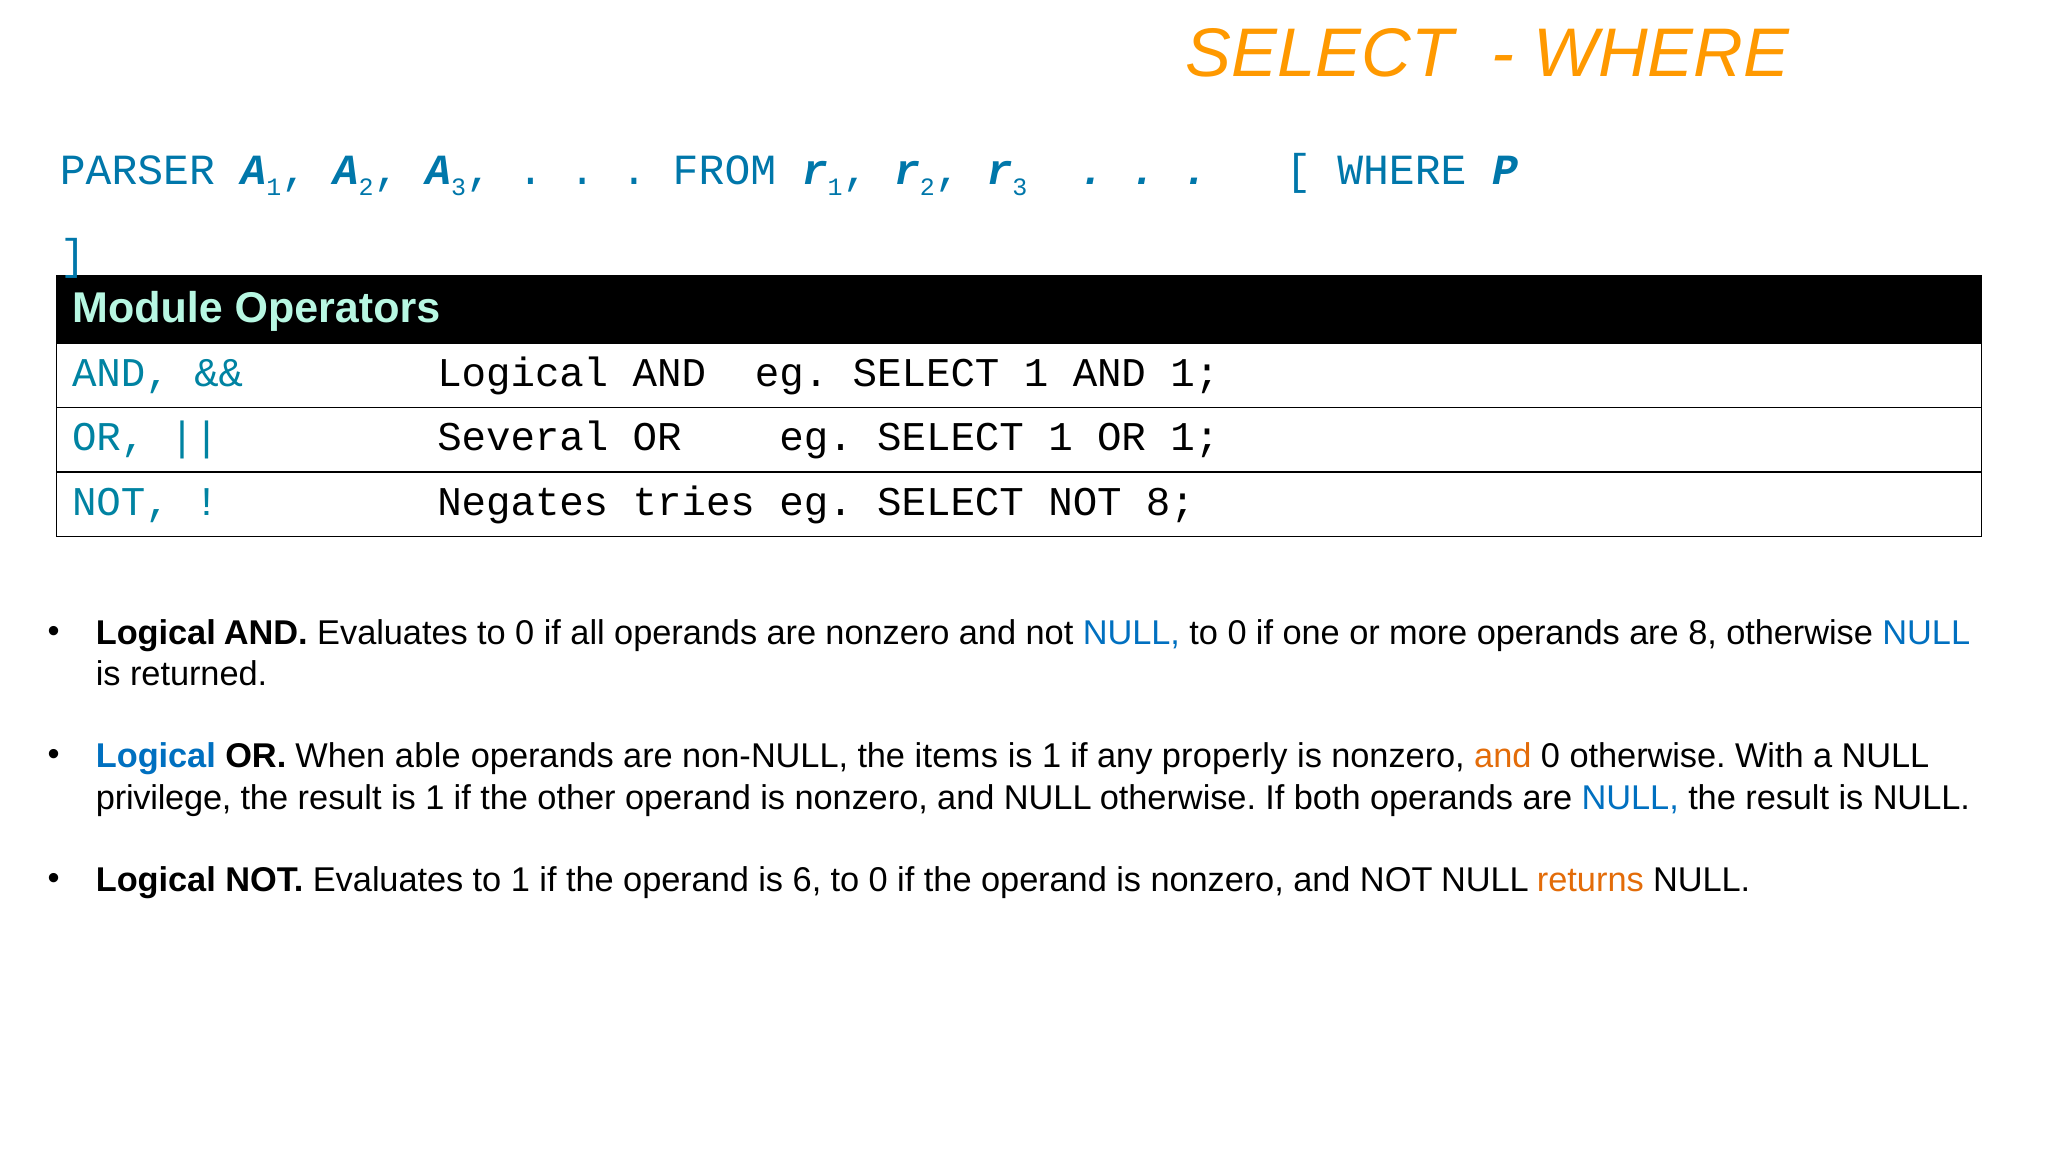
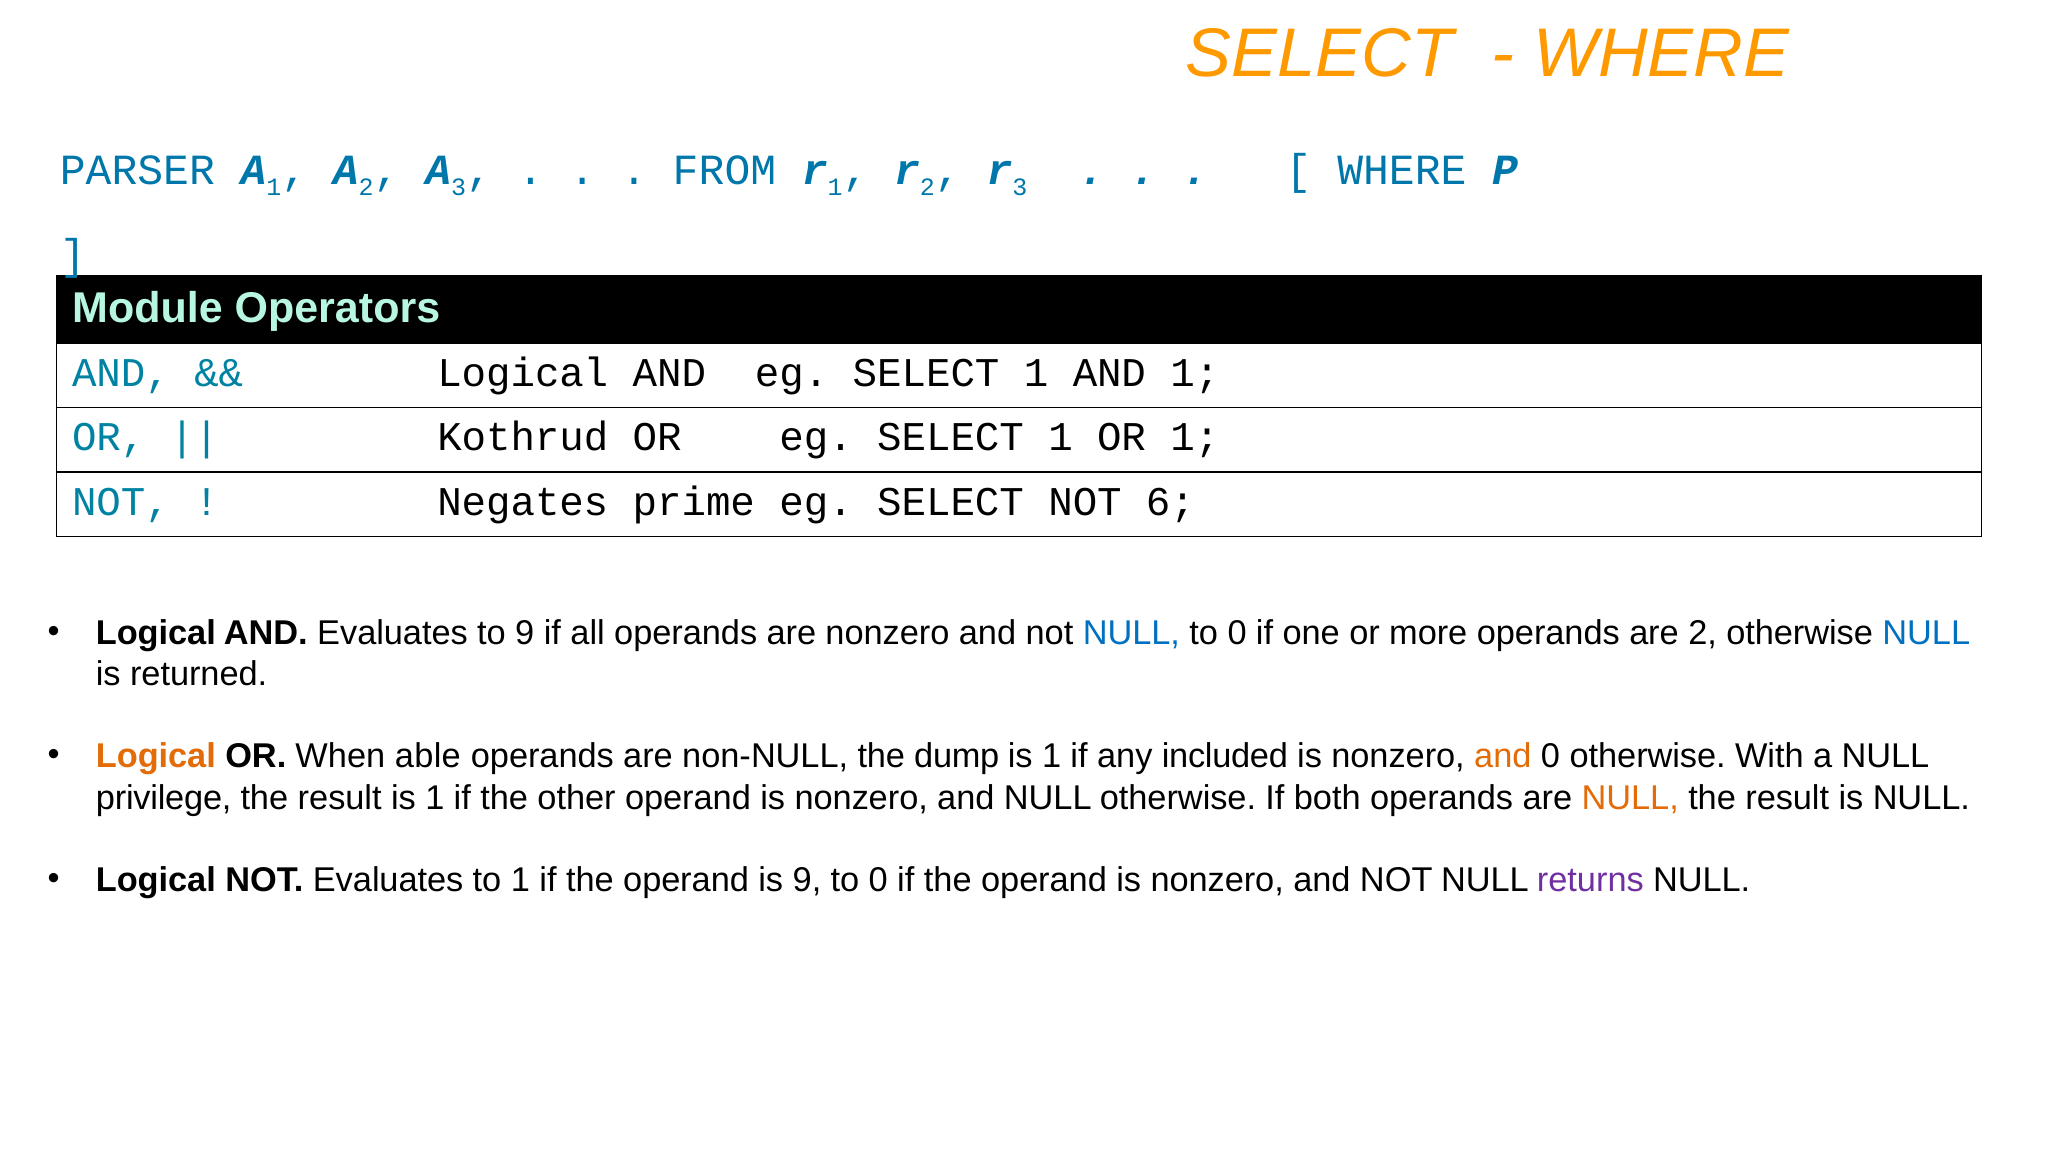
Several: Several -> Kothrud
tries: tries -> prime
NOT 8: 8 -> 6
Evaluates to 0: 0 -> 9
are 8: 8 -> 2
Logical at (156, 756) colour: blue -> orange
items: items -> dump
properly: properly -> included
NULL at (1630, 797) colour: blue -> orange
is 6: 6 -> 9
returns colour: orange -> purple
